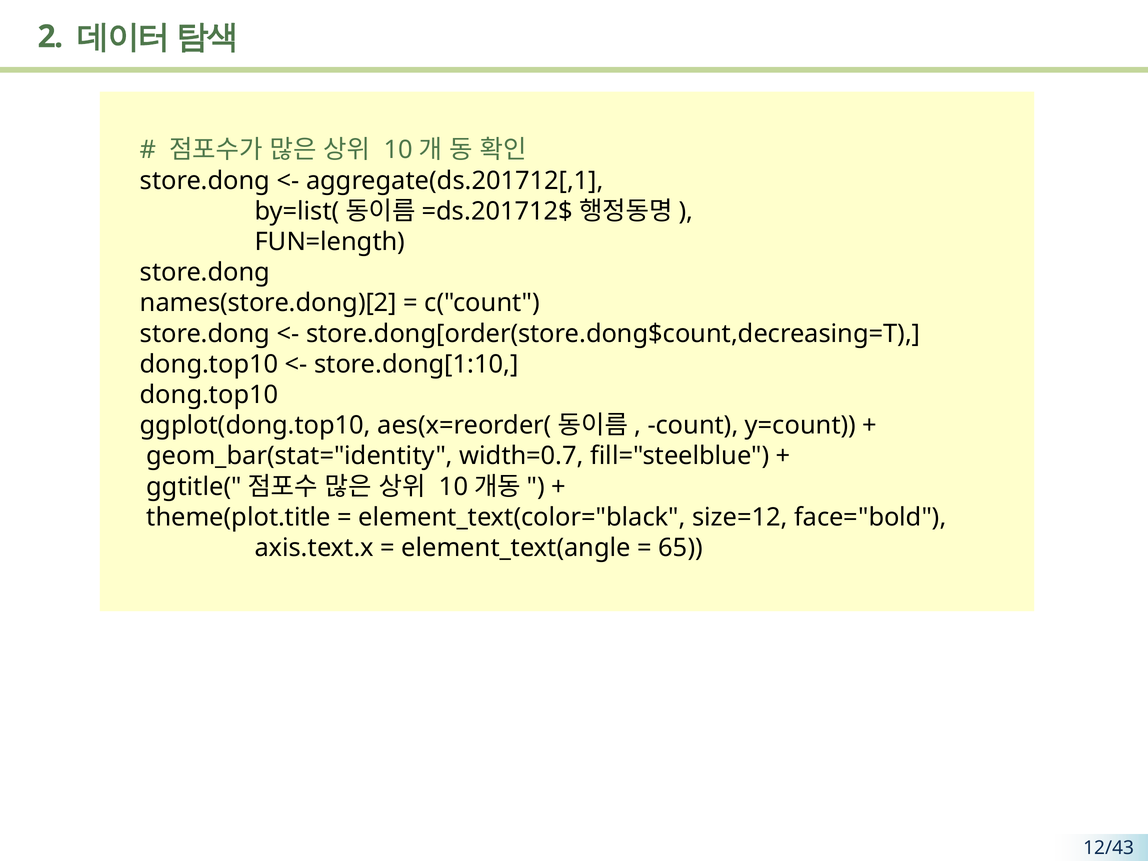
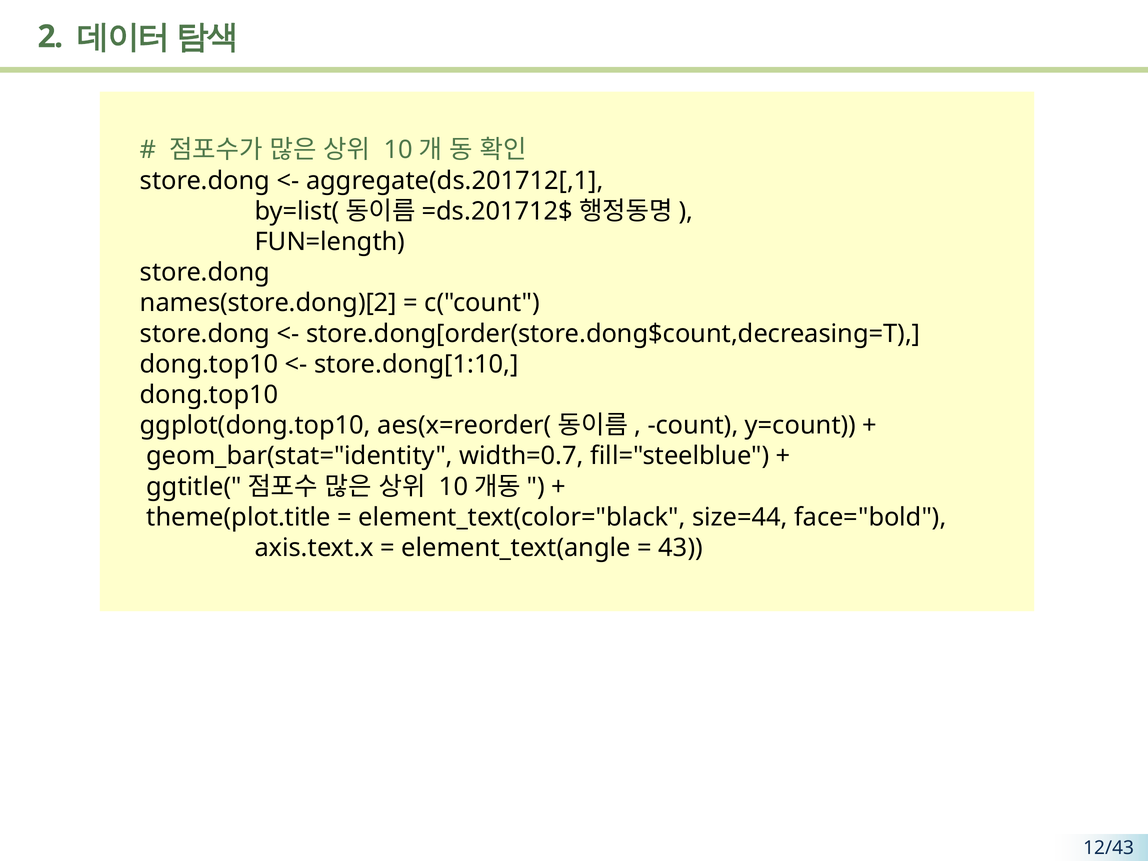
size=12: size=12 -> size=44
65: 65 -> 43
